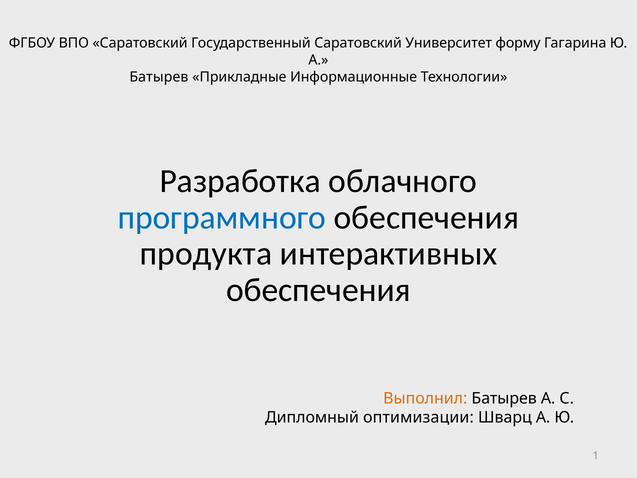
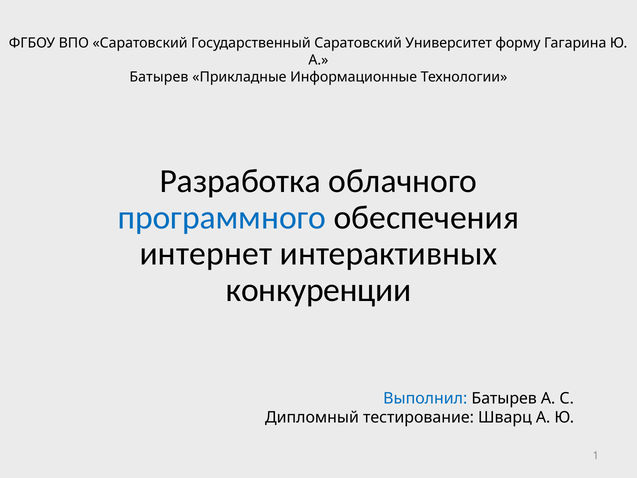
продукта: продукта -> интернет
обеспечения at (318, 290): обеспечения -> конкуренции
Выполнил colour: orange -> blue
оптимизации: оптимизации -> тестирование
